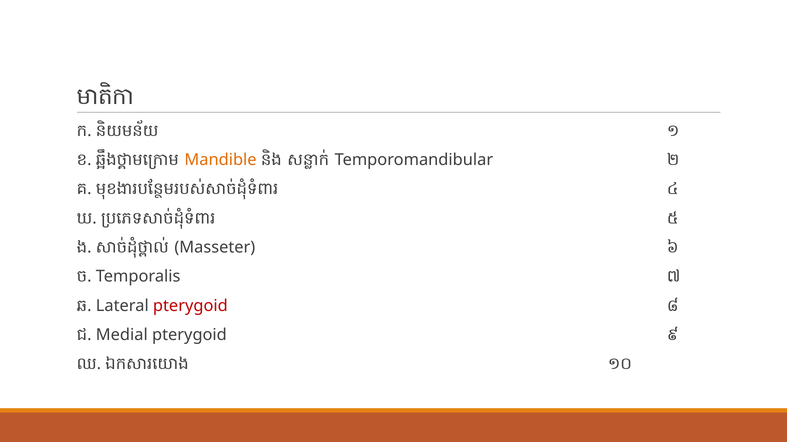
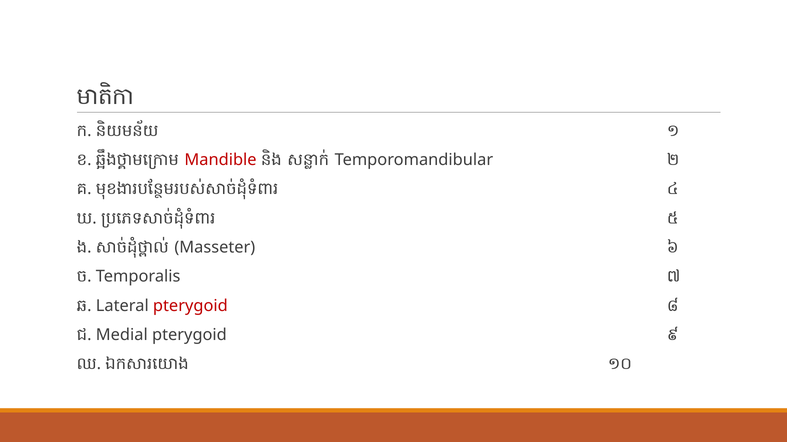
Mandible colour: orange -> red
